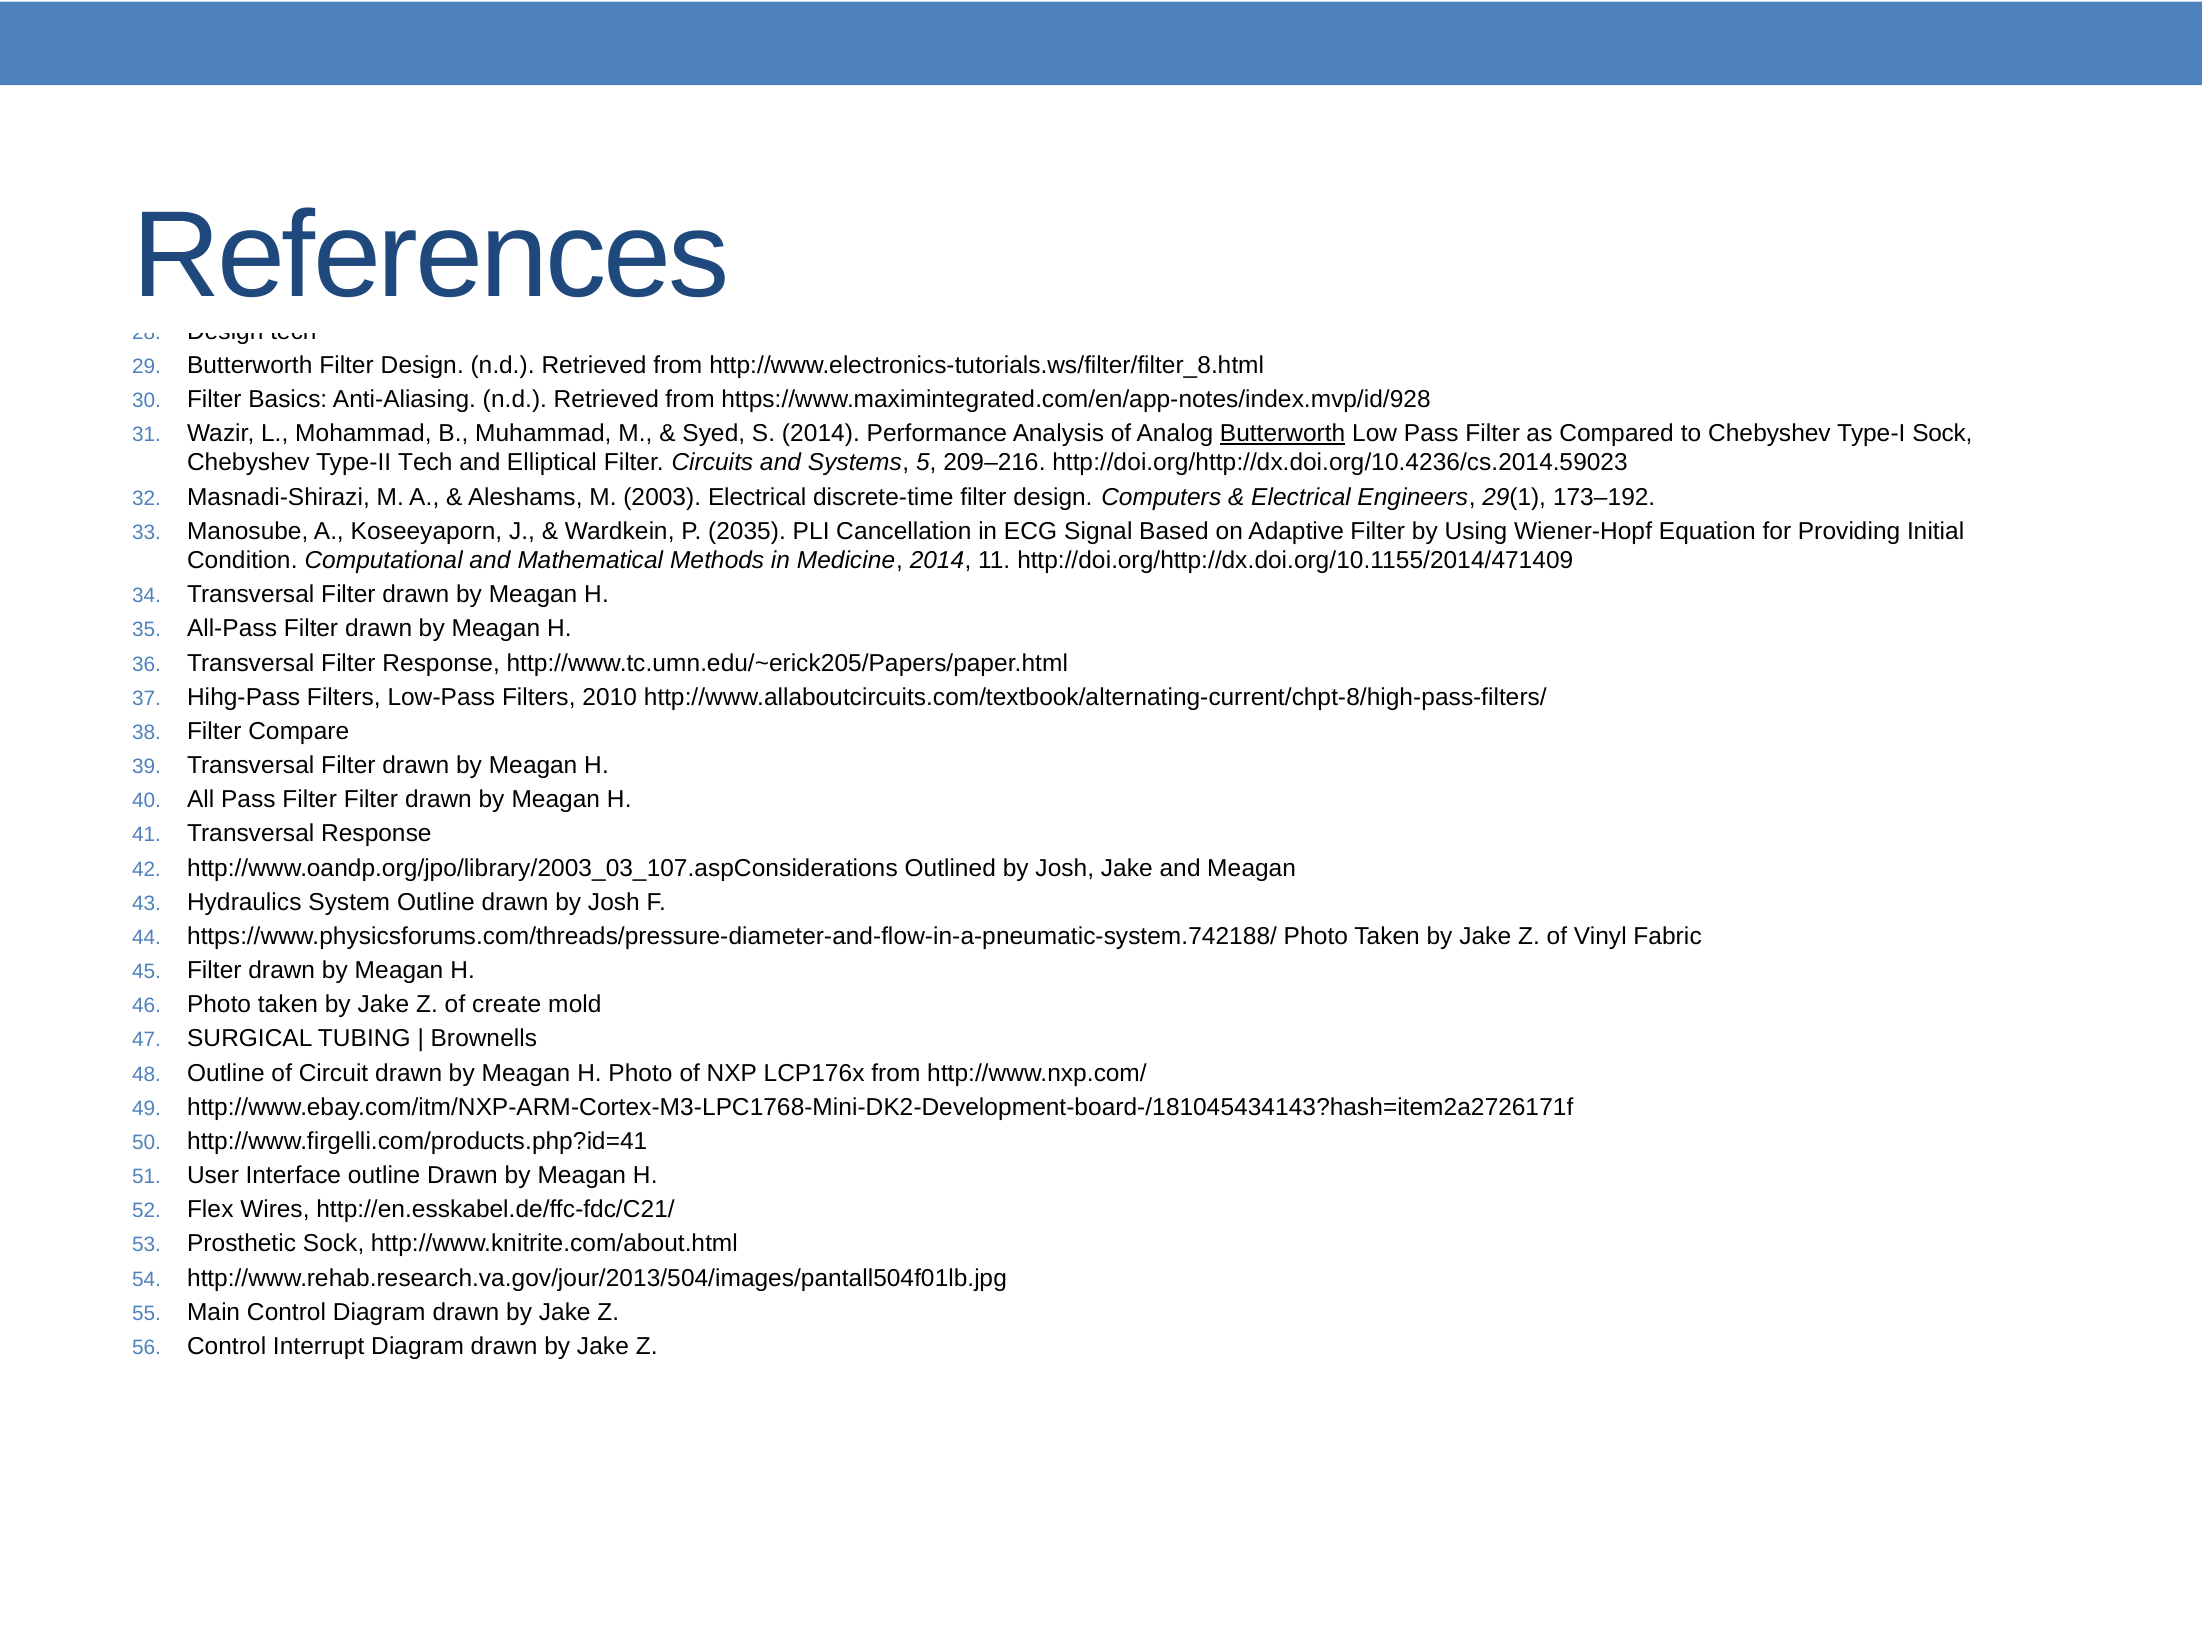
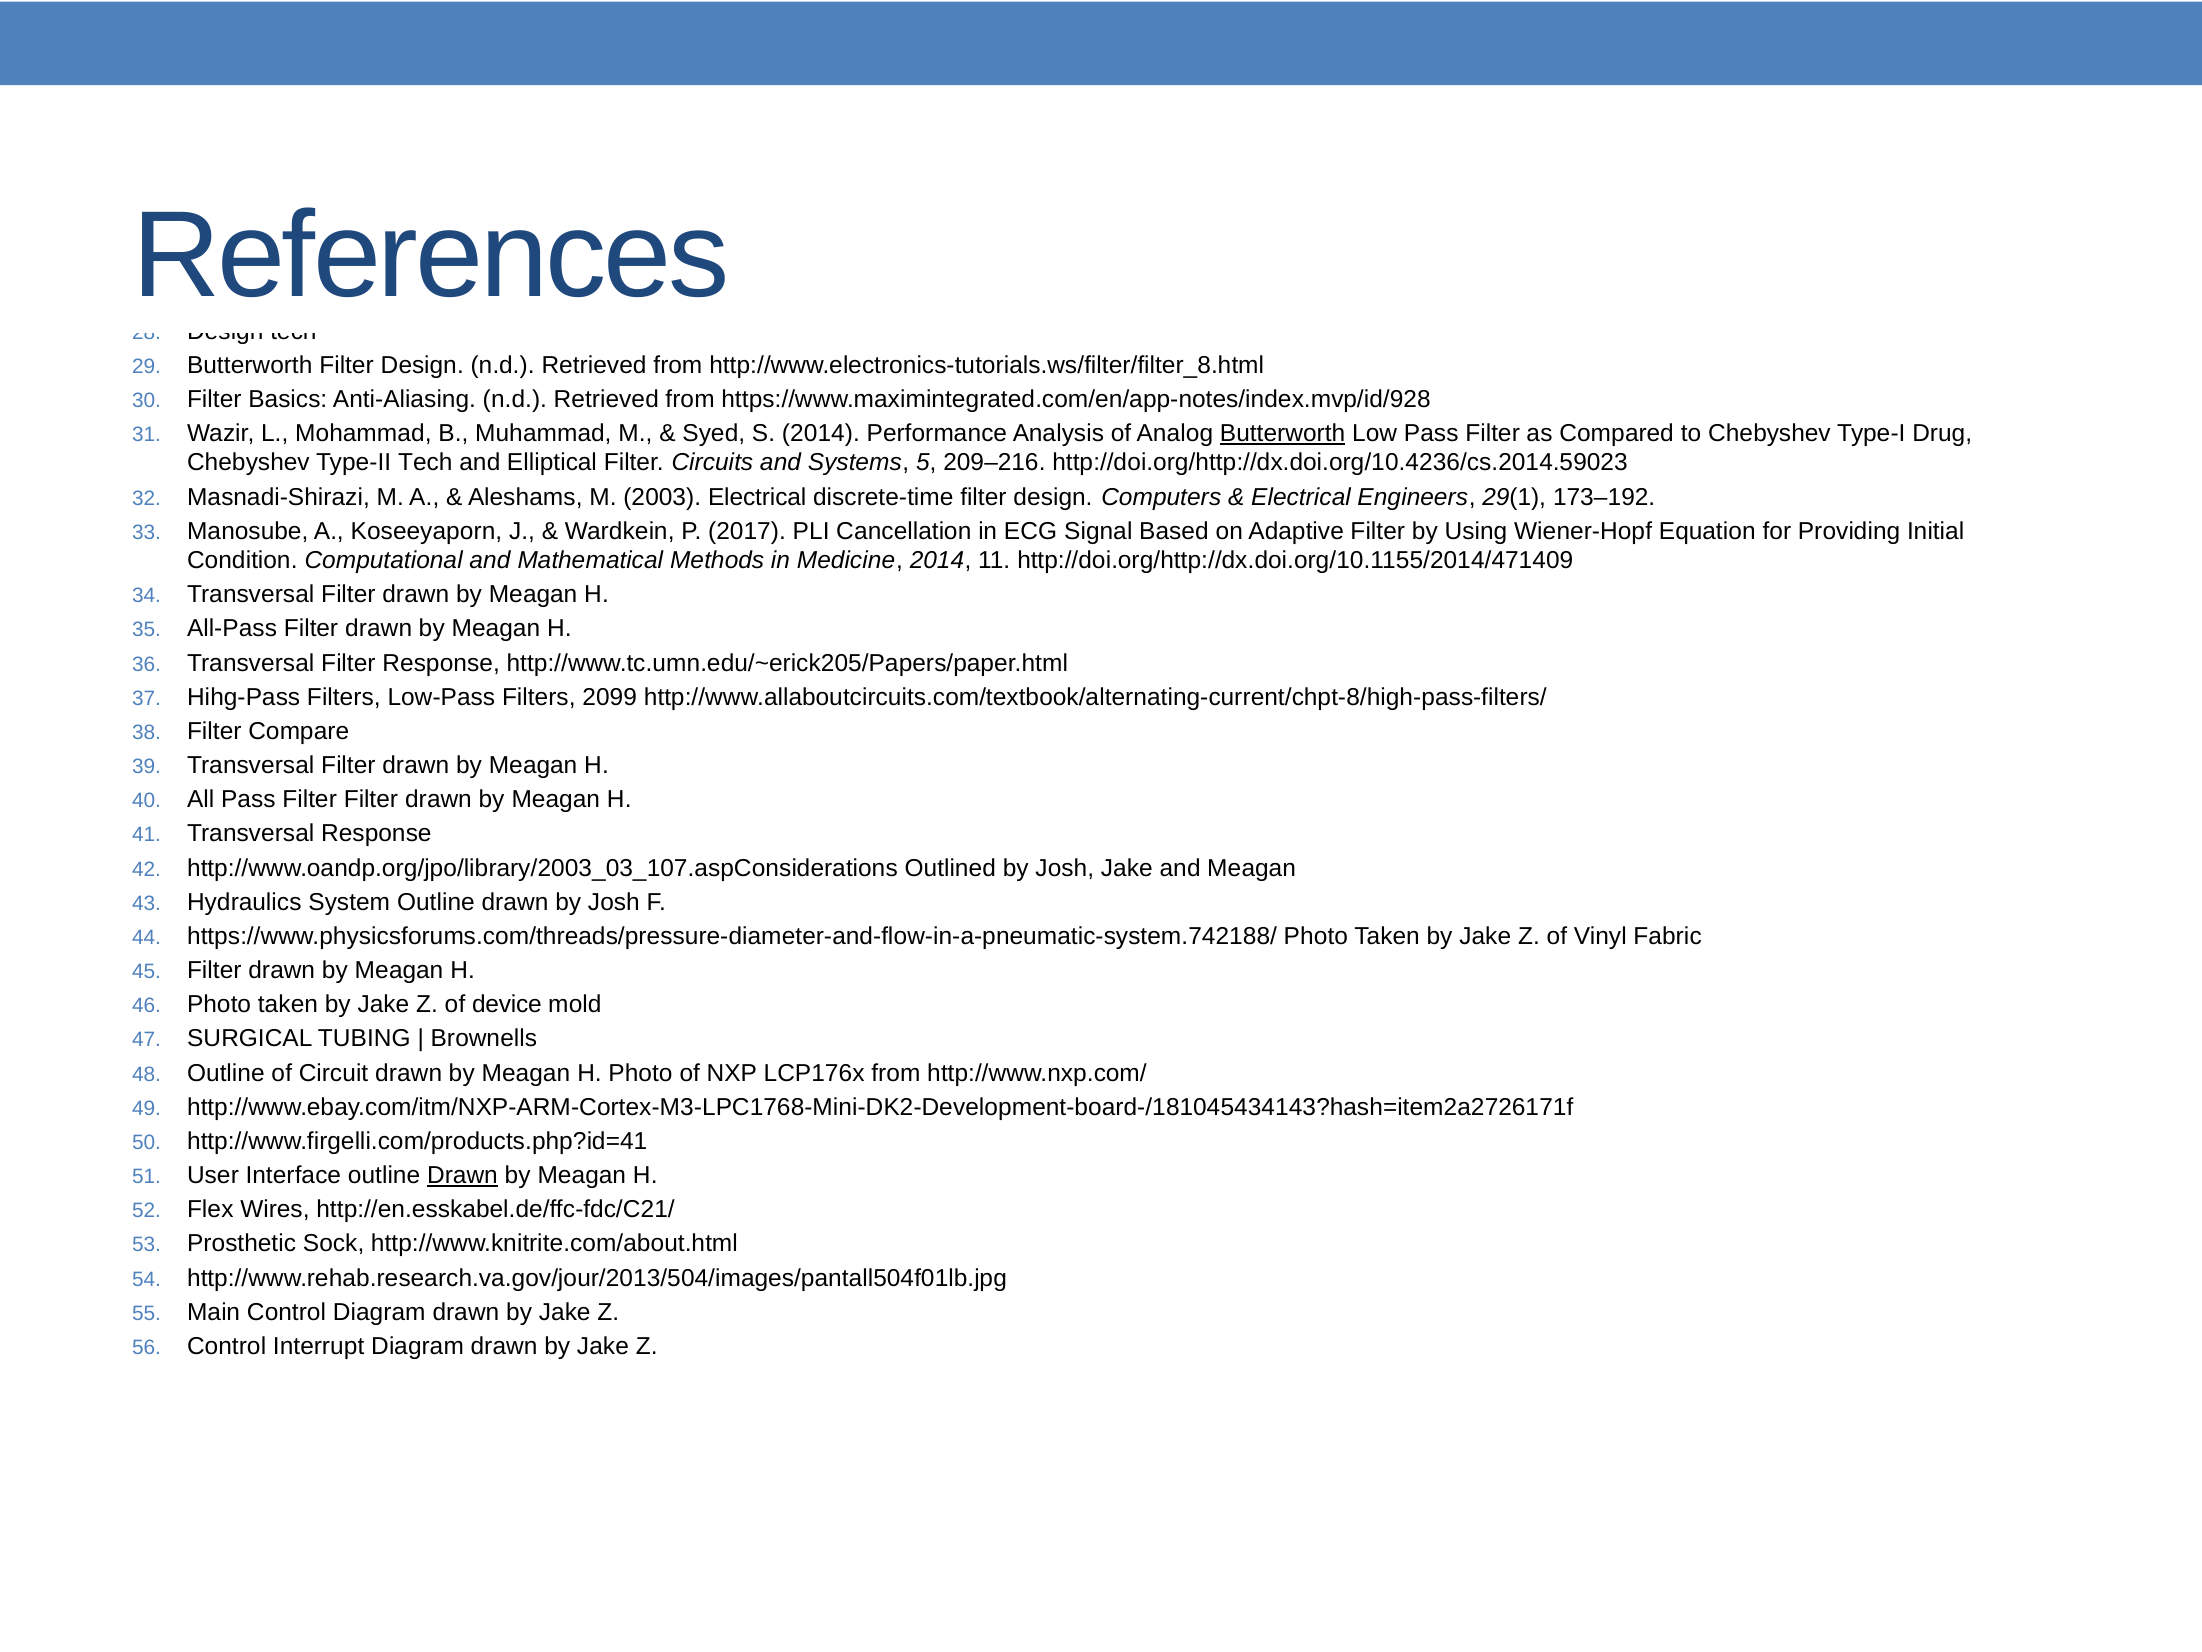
Type-I Sock: Sock -> Drug
2035: 2035 -> 2017
2010: 2010 -> 2099
of create: create -> device
Drawn at (462, 1175) underline: none -> present
